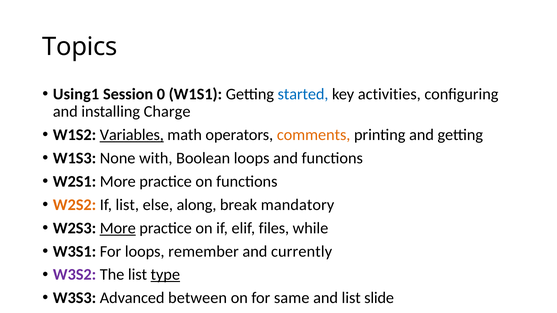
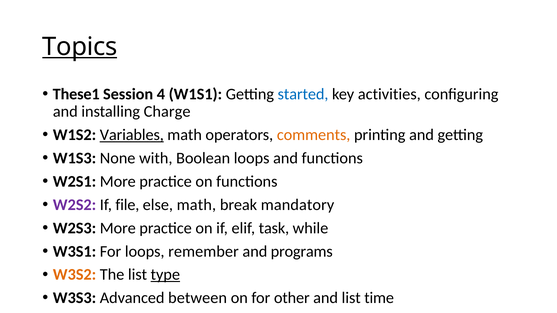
Topics underline: none -> present
Using1: Using1 -> These1
0: 0 -> 4
W2S2 colour: orange -> purple
If list: list -> file
else along: along -> math
More at (118, 228) underline: present -> none
files: files -> task
currently: currently -> programs
W3S2 colour: purple -> orange
same: same -> other
slide: slide -> time
